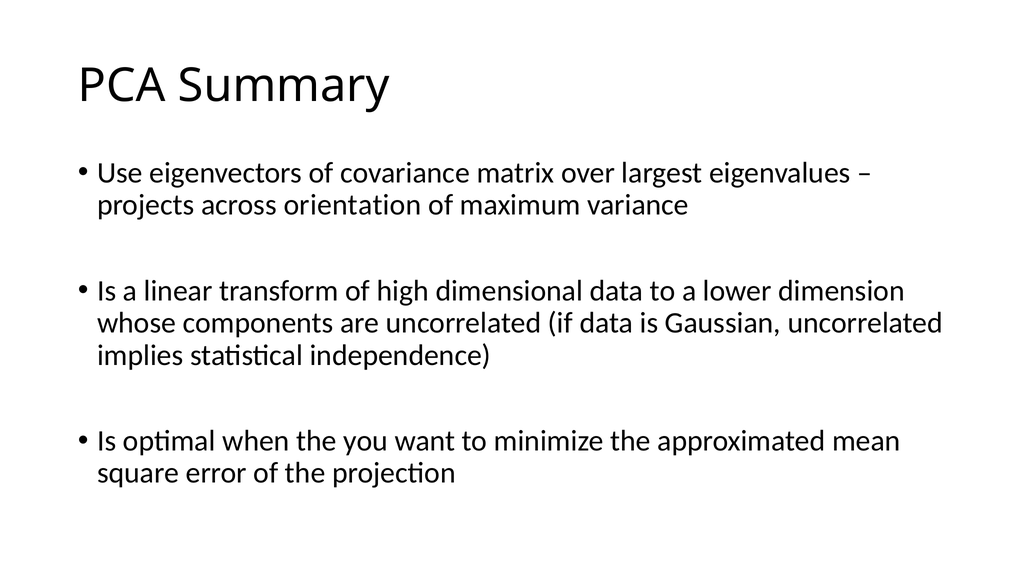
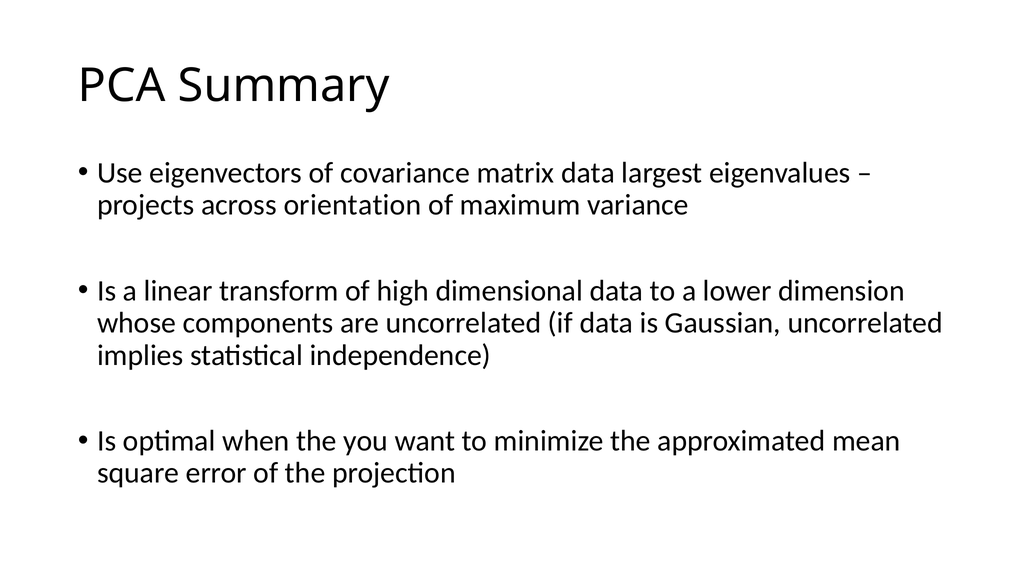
matrix over: over -> data
